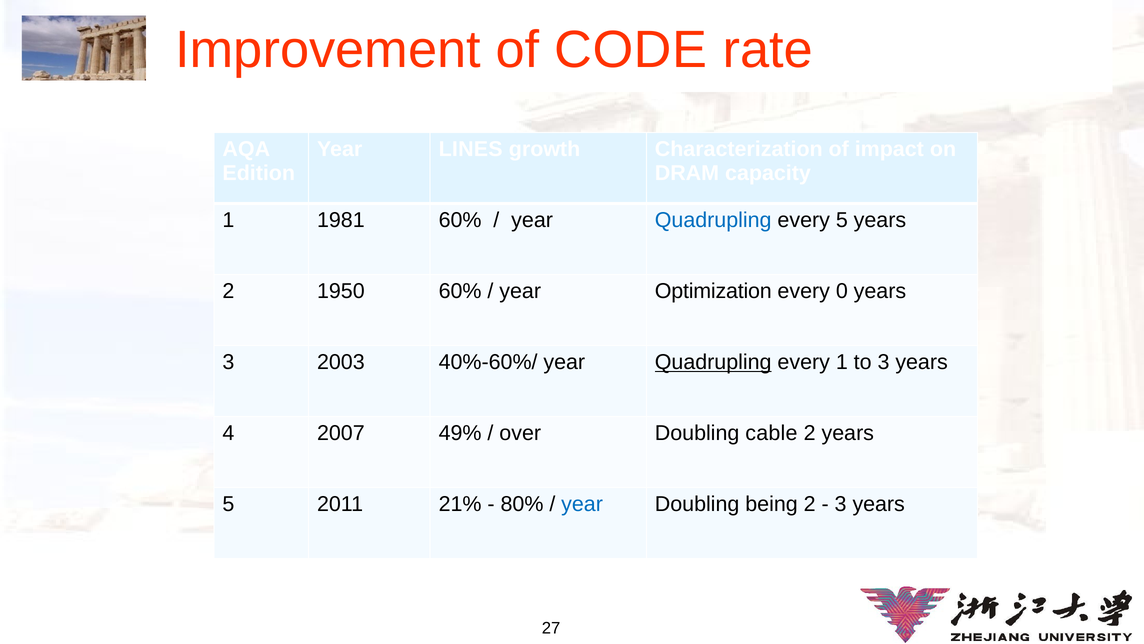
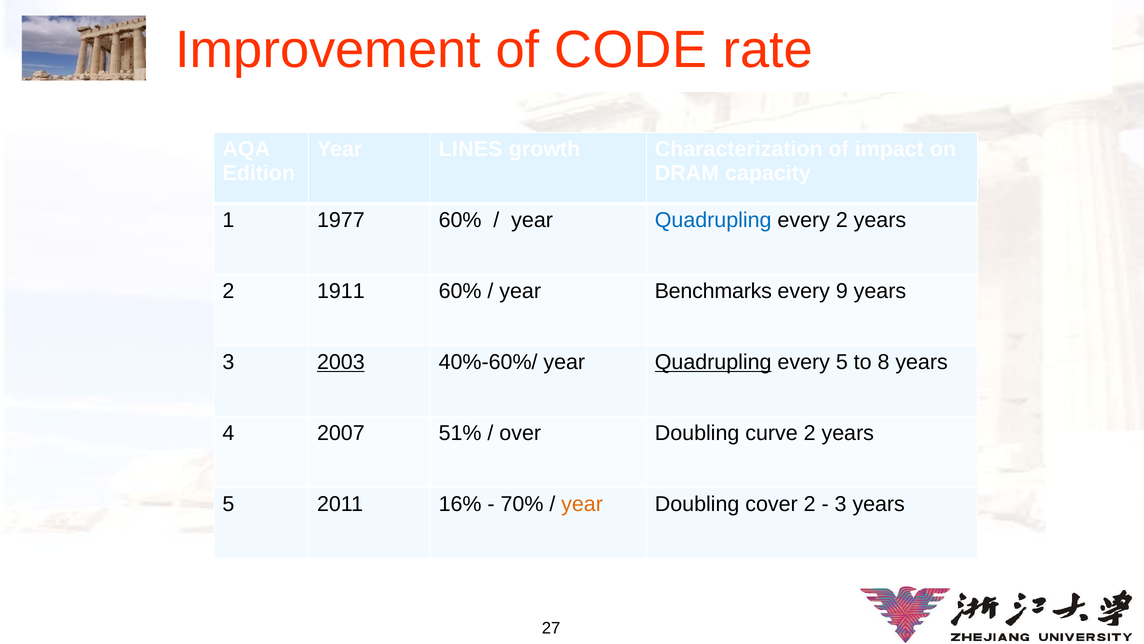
1981: 1981 -> 1977
every 5: 5 -> 2
1950: 1950 -> 1911
Optimization: Optimization -> Benchmarks
0: 0 -> 9
2003 underline: none -> present
every 1: 1 -> 5
to 3: 3 -> 8
49%: 49% -> 51%
cable: cable -> curve
21%: 21% -> 16%
80%: 80% -> 70%
year at (582, 504) colour: blue -> orange
being: being -> cover
